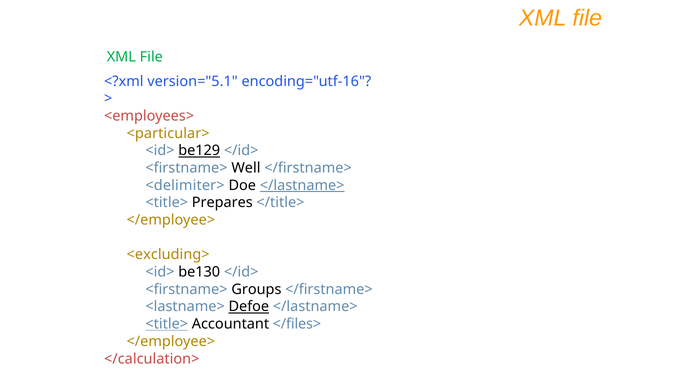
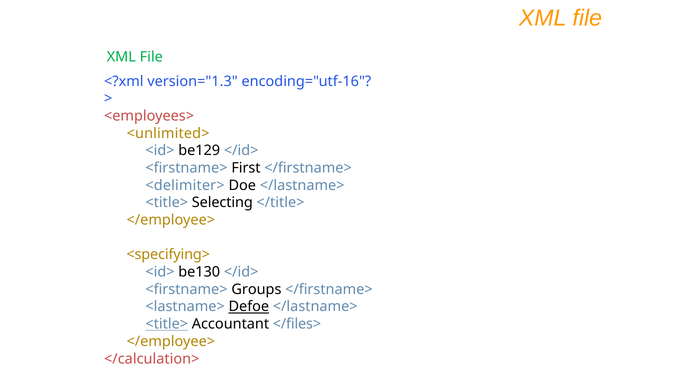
version="5.1: version="5.1 -> version="1.3
<particular>: <particular> -> <unlimited>
be129 underline: present -> none
Well: Well -> First
</lastname> at (302, 186) underline: present -> none
Prepares: Prepares -> Selecting
<excluding>: <excluding> -> <specifying>
